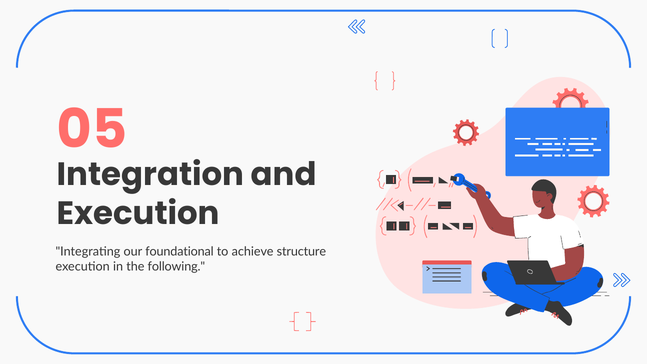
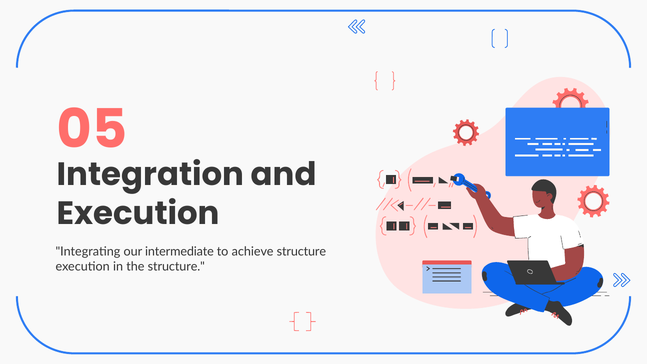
foundational: foundational -> intermediate
the following: following -> structure
